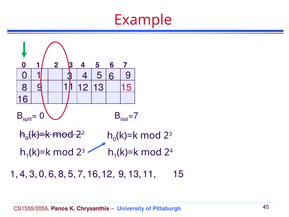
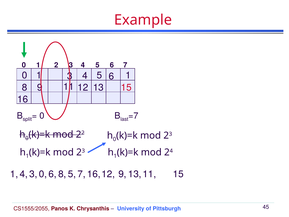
9 at (128, 75): 9 -> 1
